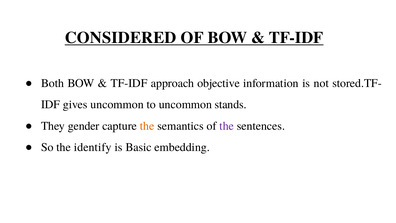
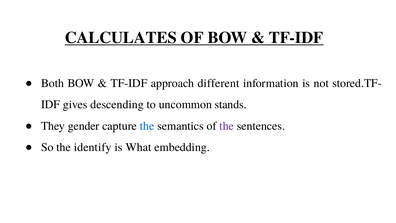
CONSIDERED: CONSIDERED -> CALCULATES
objective: objective -> different
gives uncommon: uncommon -> descending
the at (147, 126) colour: orange -> blue
Basic: Basic -> What
